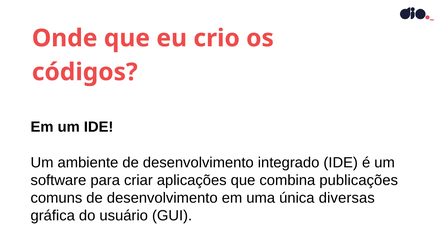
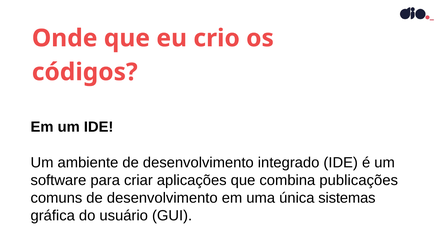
diversas: diversas -> sistemas
